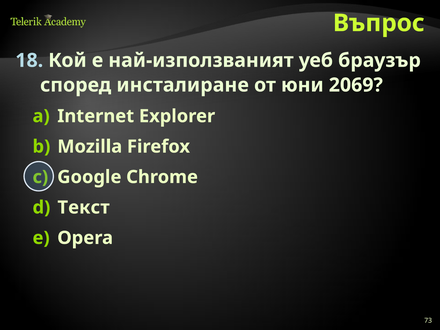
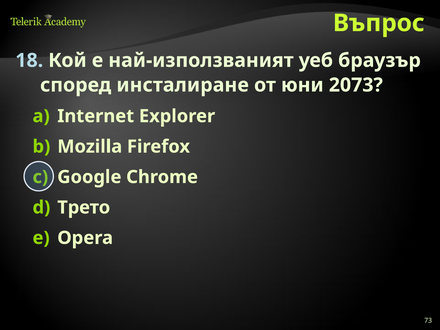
2069: 2069 -> 2073
Текст: Текст -> Трето
